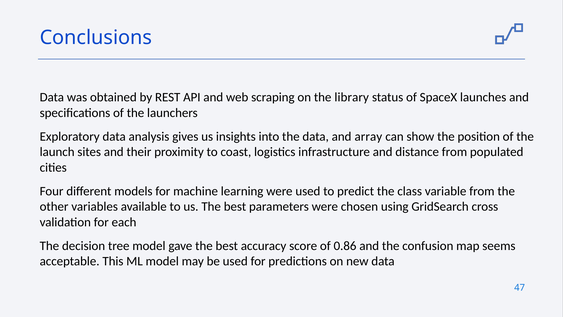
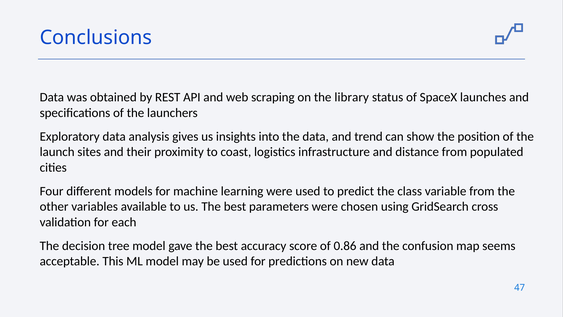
array: array -> trend
